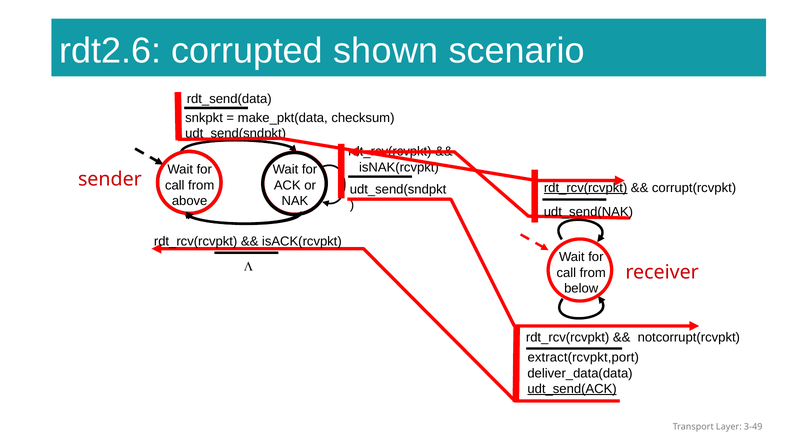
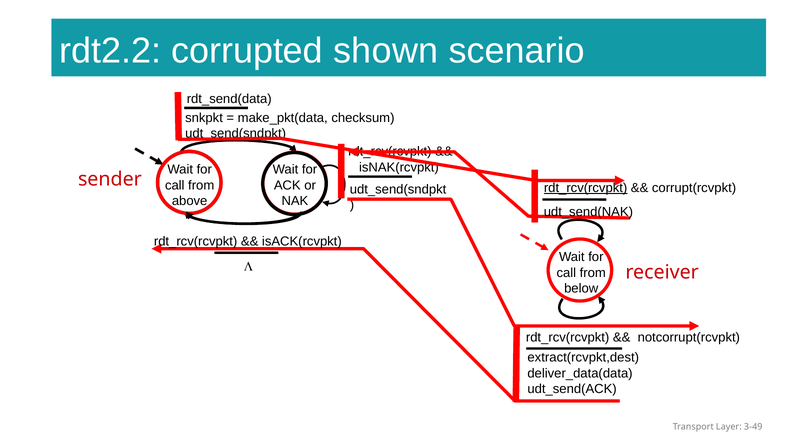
rdt2.6: rdt2.6 -> rdt2.2
extract(rcvpkt,port: extract(rcvpkt,port -> extract(rcvpkt,dest
udt_send(ACK underline: present -> none
